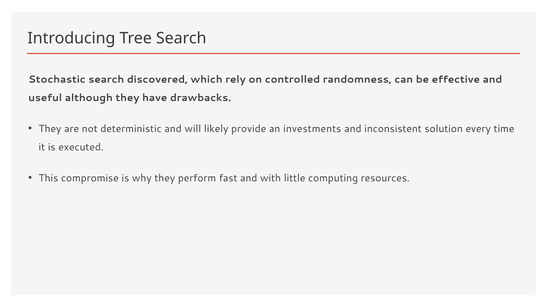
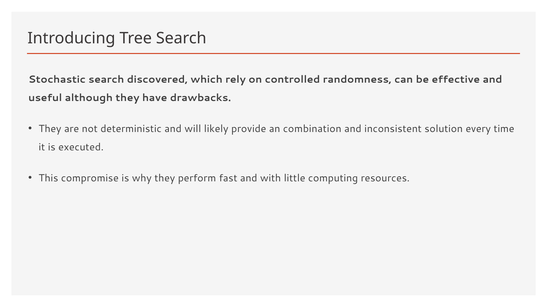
investments: investments -> combination
